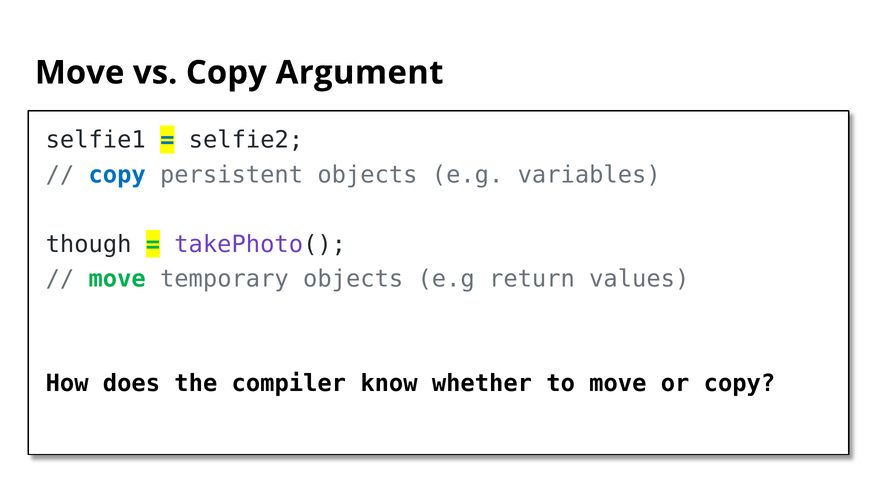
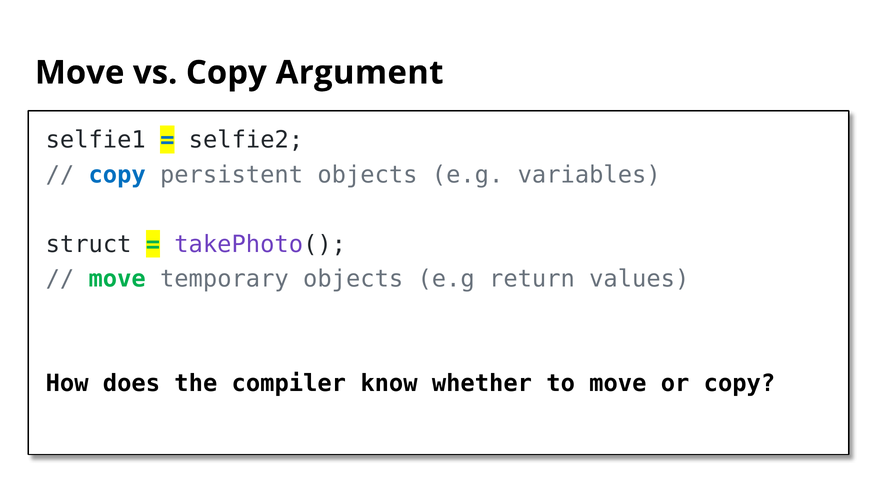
though: though -> struct
